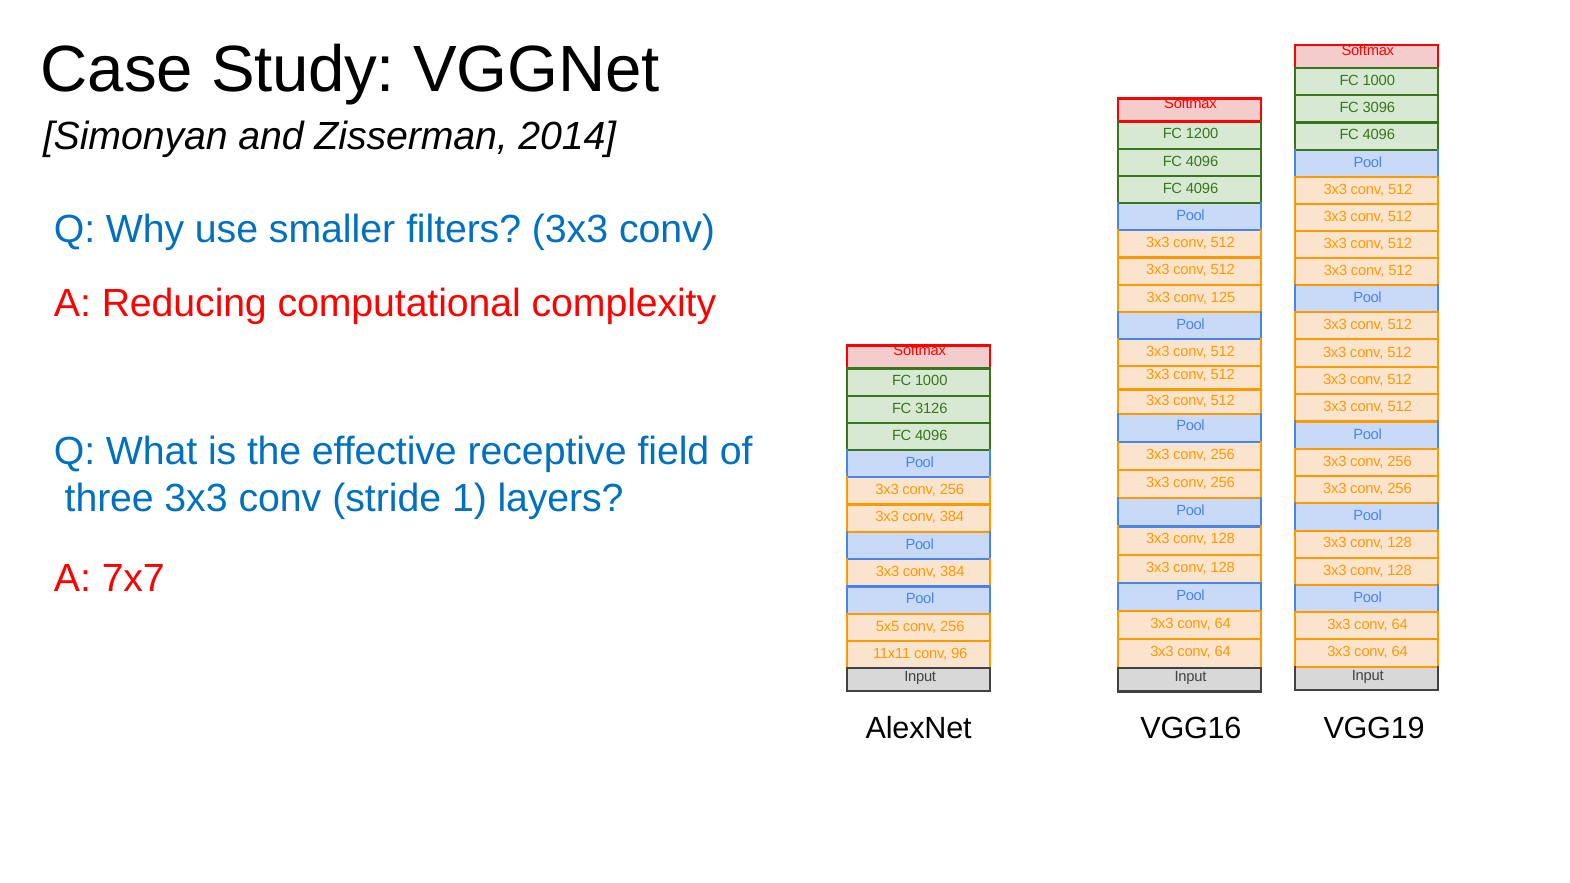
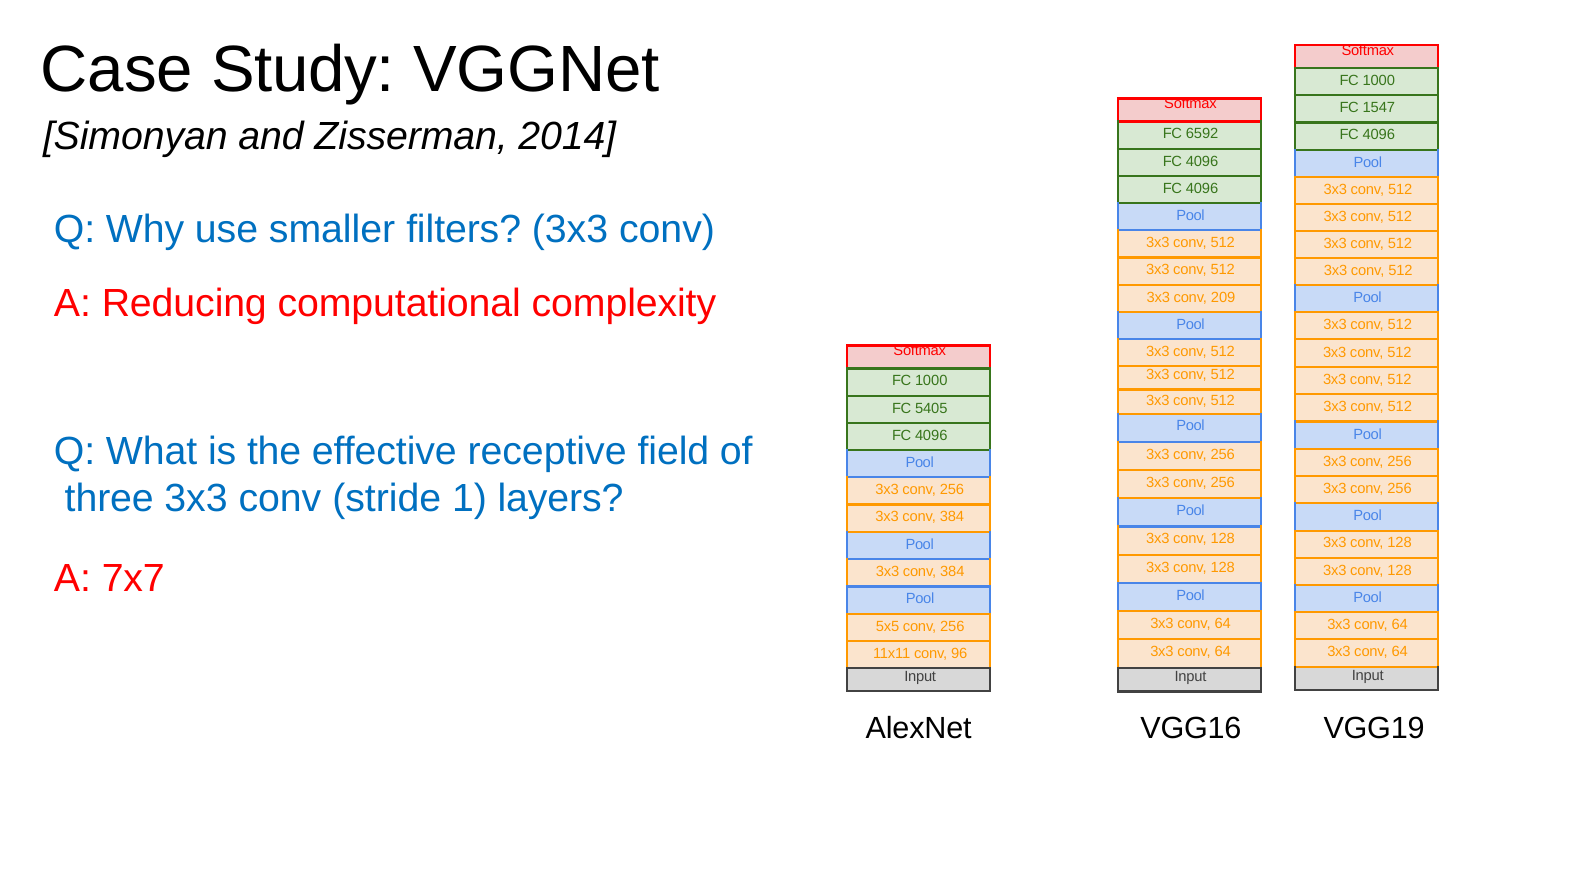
3096: 3096 -> 1547
1200: 1200 -> 6592
125: 125 -> 209
3126: 3126 -> 5405
